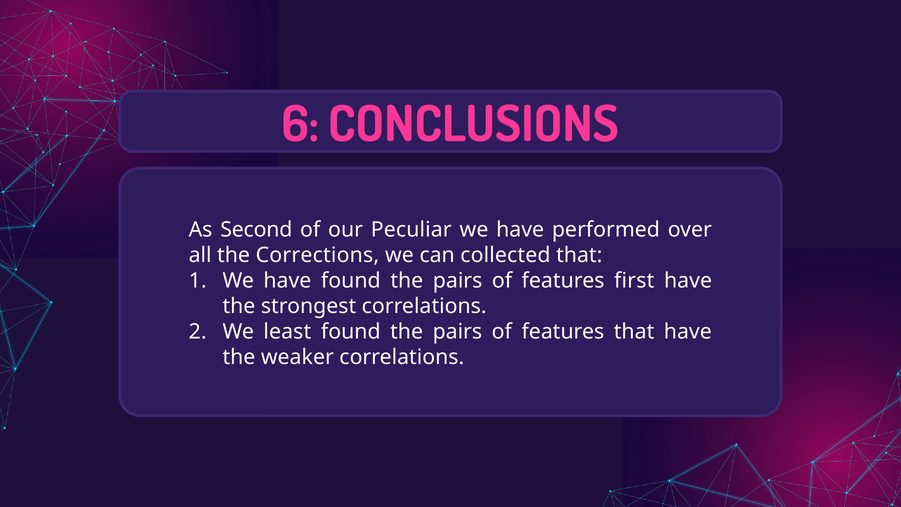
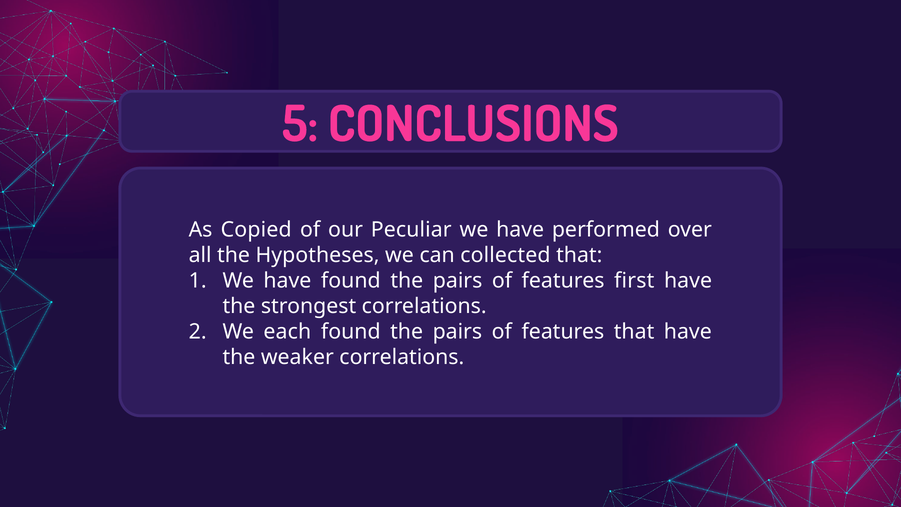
6: 6 -> 5
Second: Second -> Copied
Corrections: Corrections -> Hypotheses
least: least -> each
